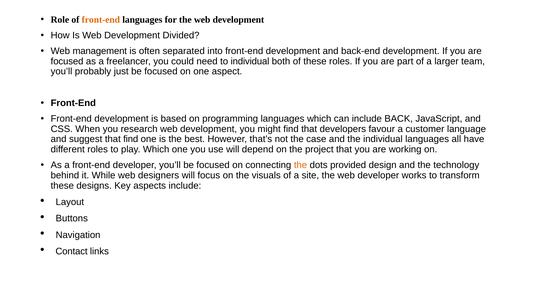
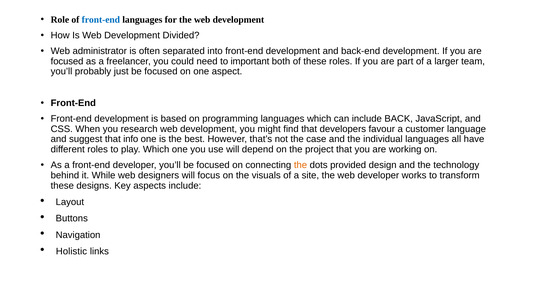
front-end at (101, 20) colour: orange -> blue
management: management -> administrator
to individual: individual -> important
that find: find -> info
Contact: Contact -> Holistic
